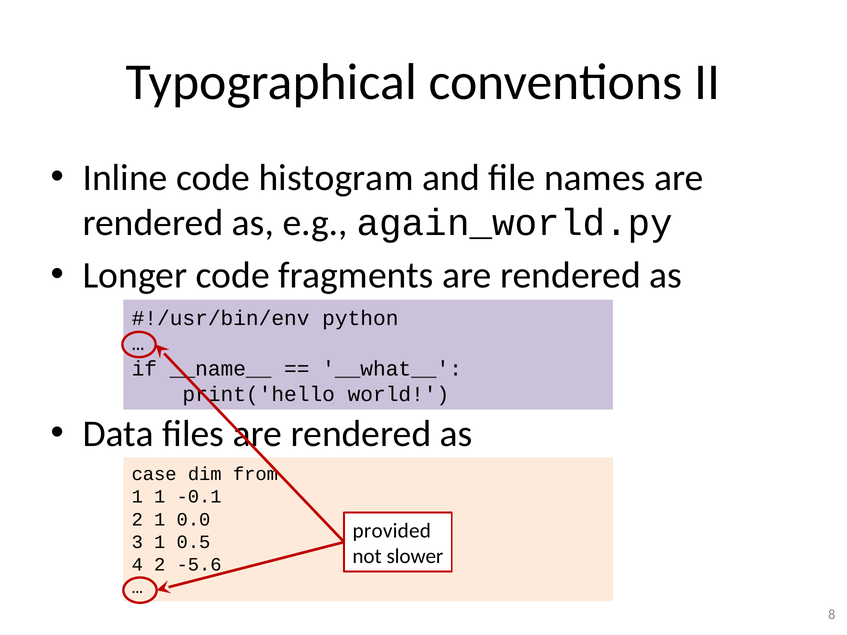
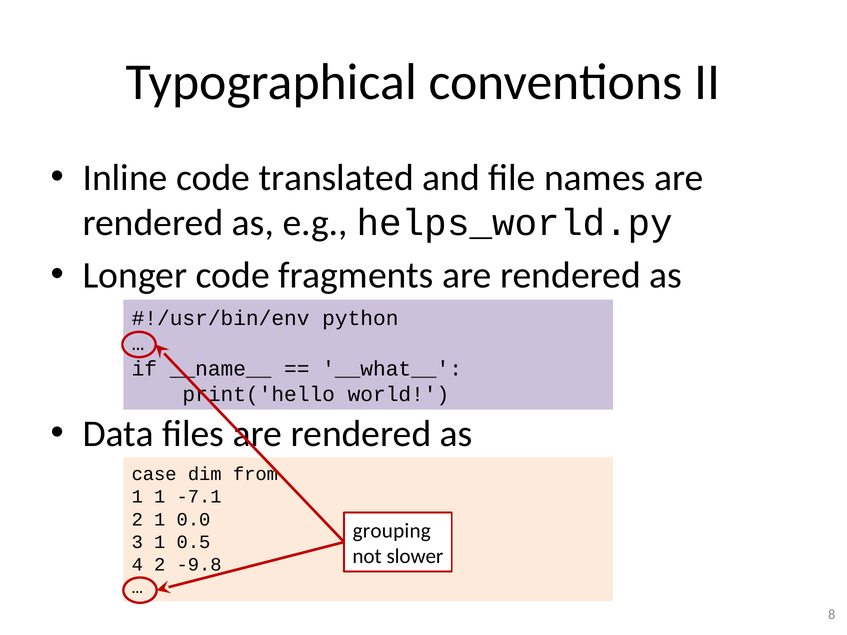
histogram: histogram -> translated
again_world.py: again_world.py -> helps_world.py
-0.1: -0.1 -> -7.1
provided: provided -> grouping
-5.6: -5.6 -> -9.8
